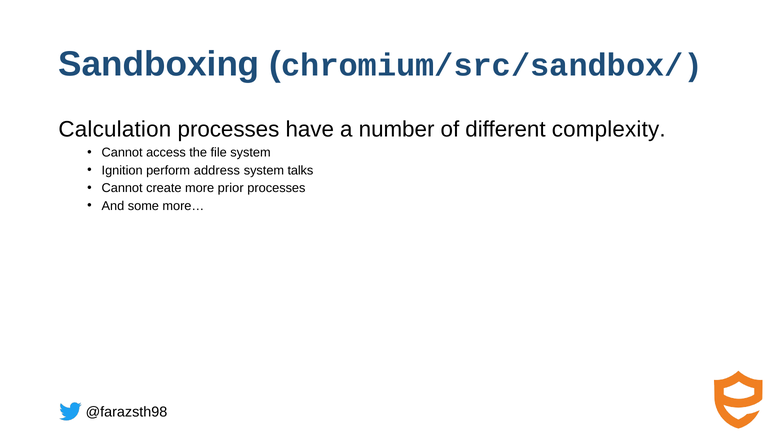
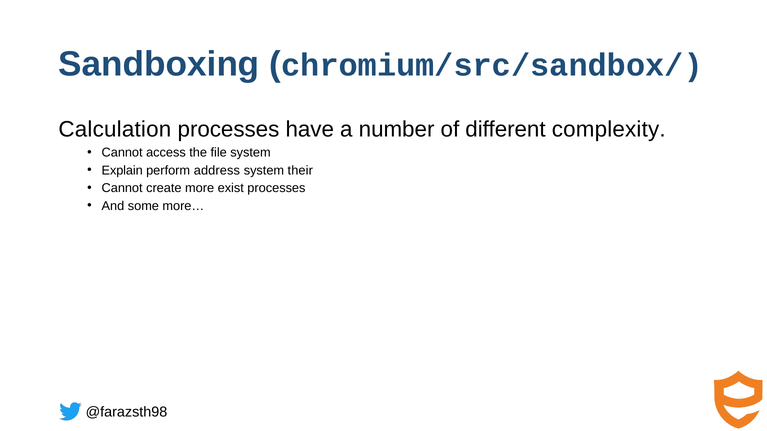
Ignition: Ignition -> Explain
talks: talks -> their
prior: prior -> exist
